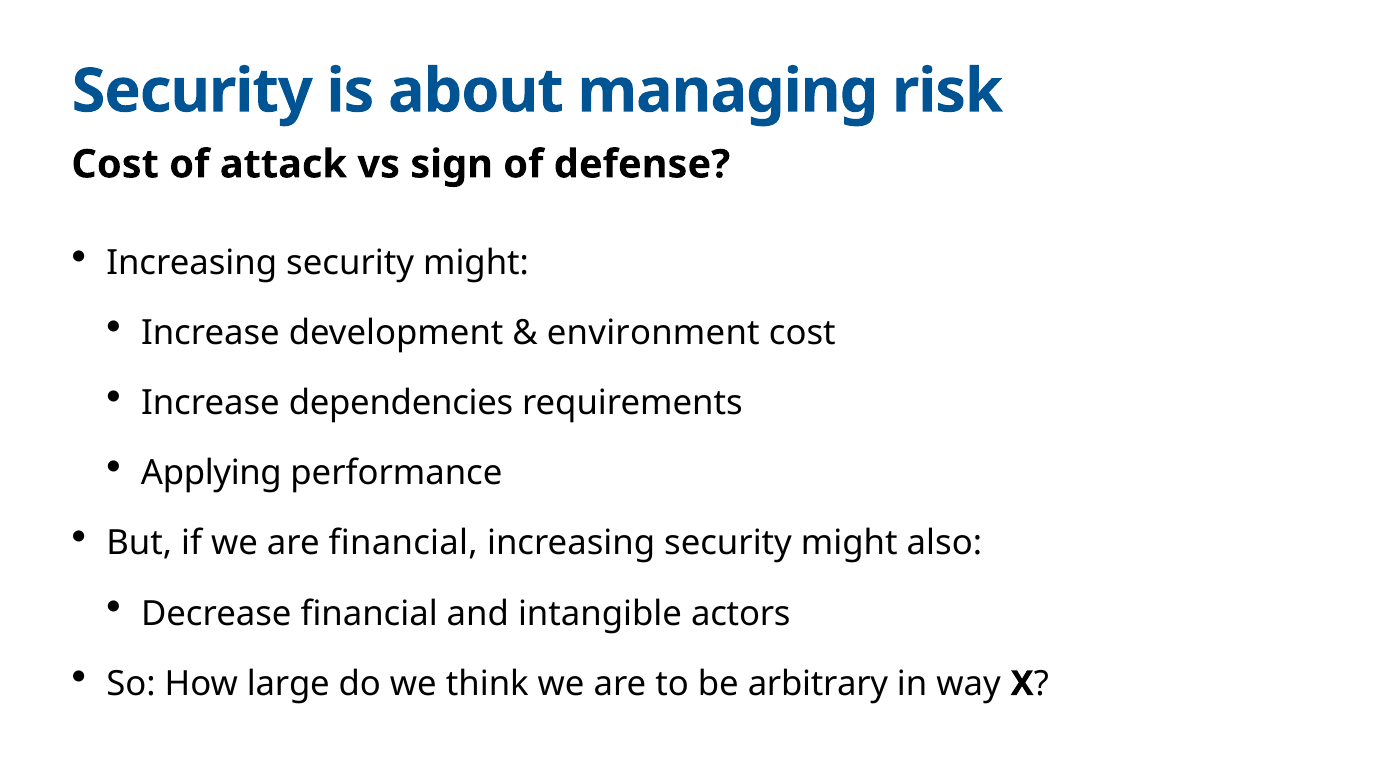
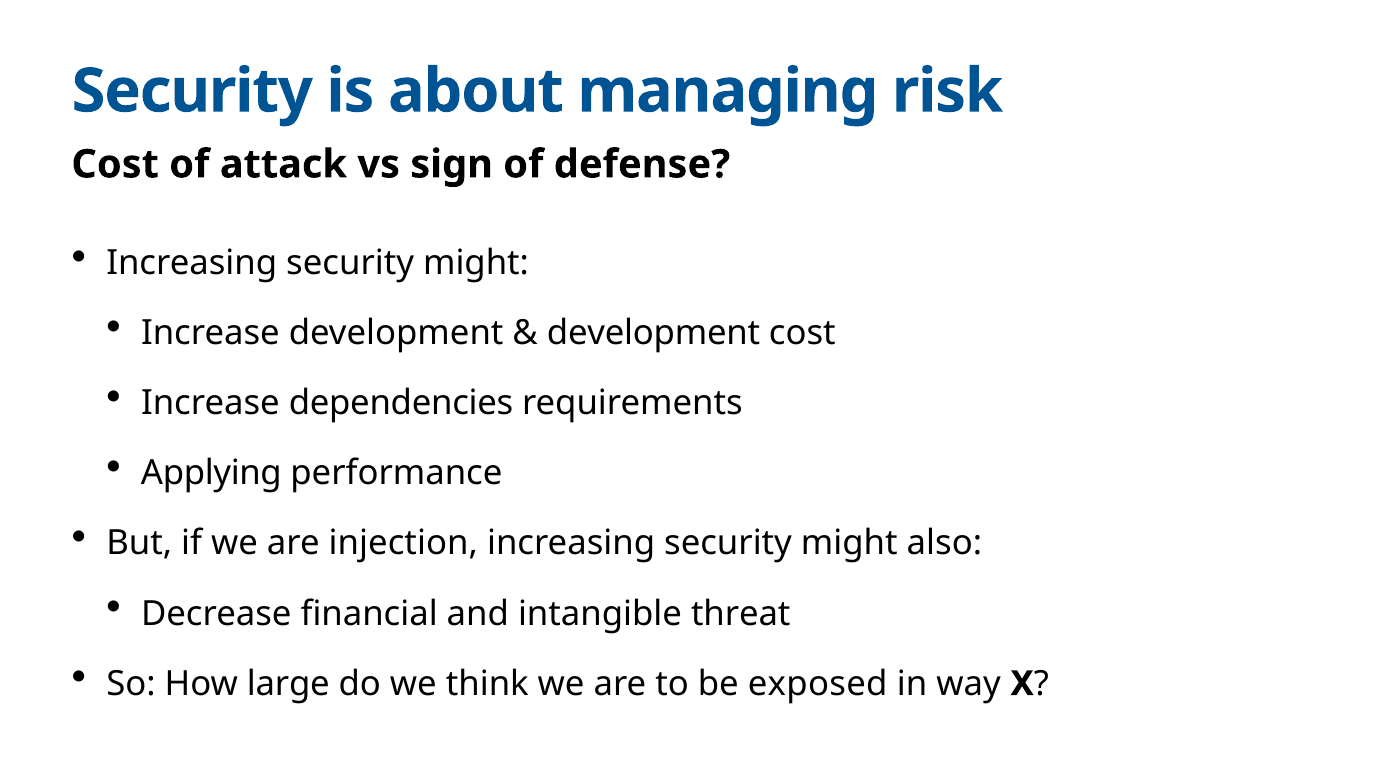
environment at (653, 334): environment -> development
are financial: financial -> injection
actors: actors -> threat
arbitrary: arbitrary -> exposed
